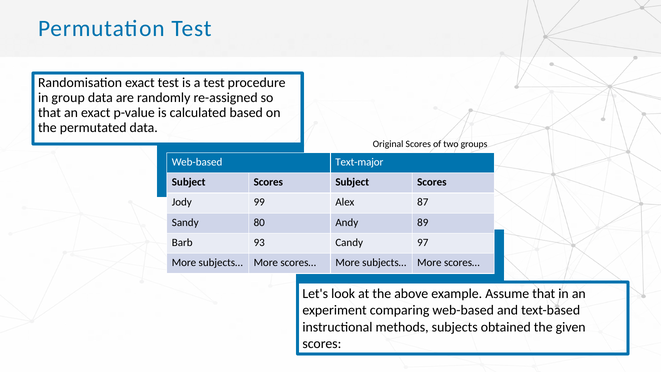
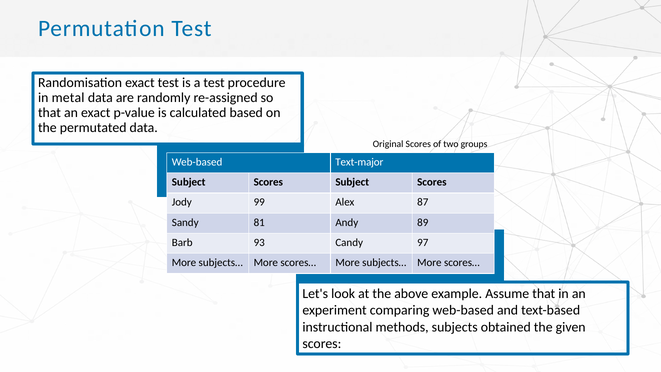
group: group -> metal
80: 80 -> 81
